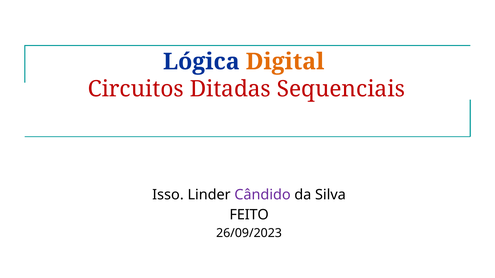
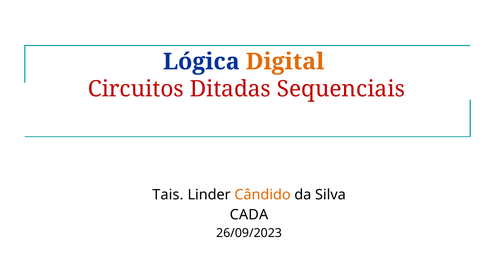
Isso: Isso -> Tais
Cândido colour: purple -> orange
FEITO: FEITO -> CADA
